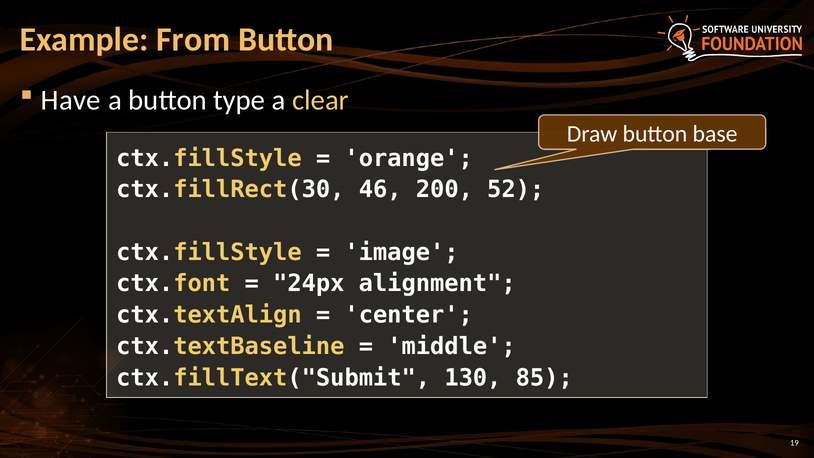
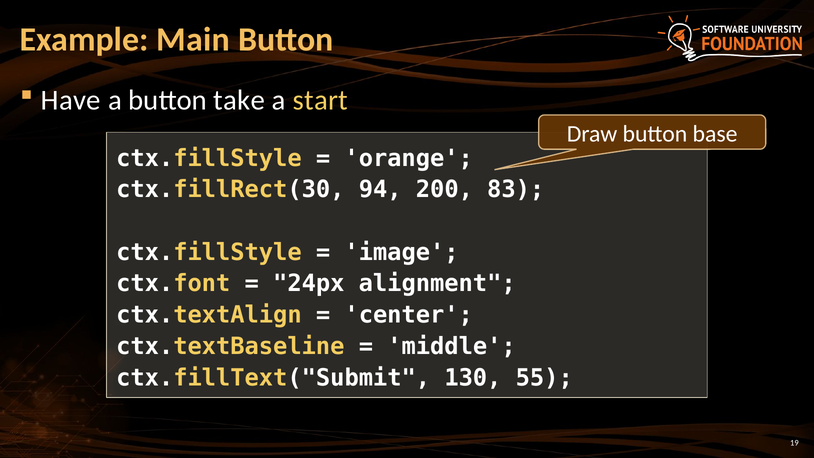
From: From -> Main
type: type -> take
clear: clear -> start
46: 46 -> 94
52: 52 -> 83
85: 85 -> 55
